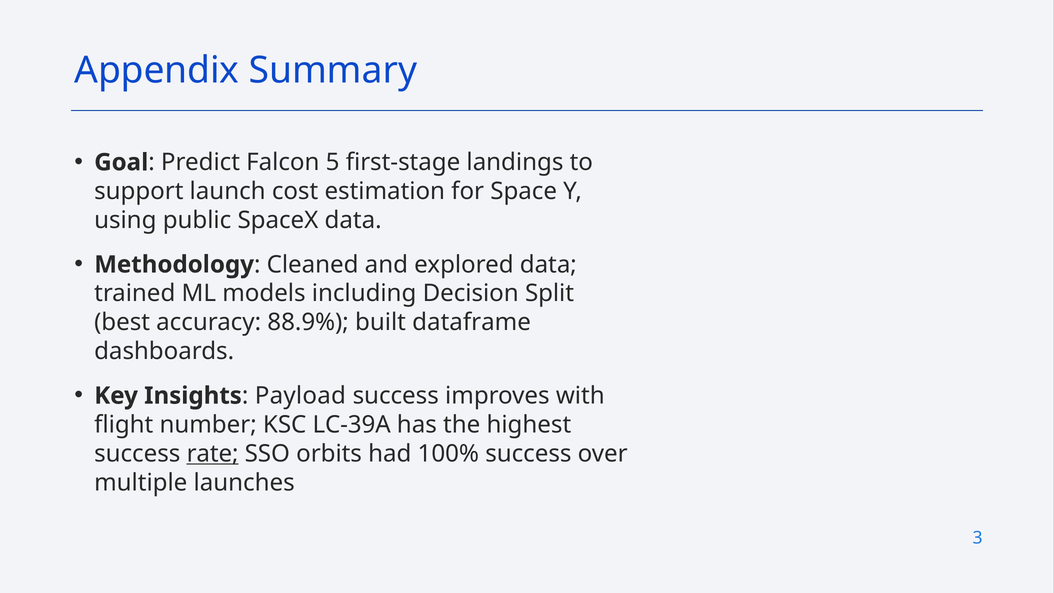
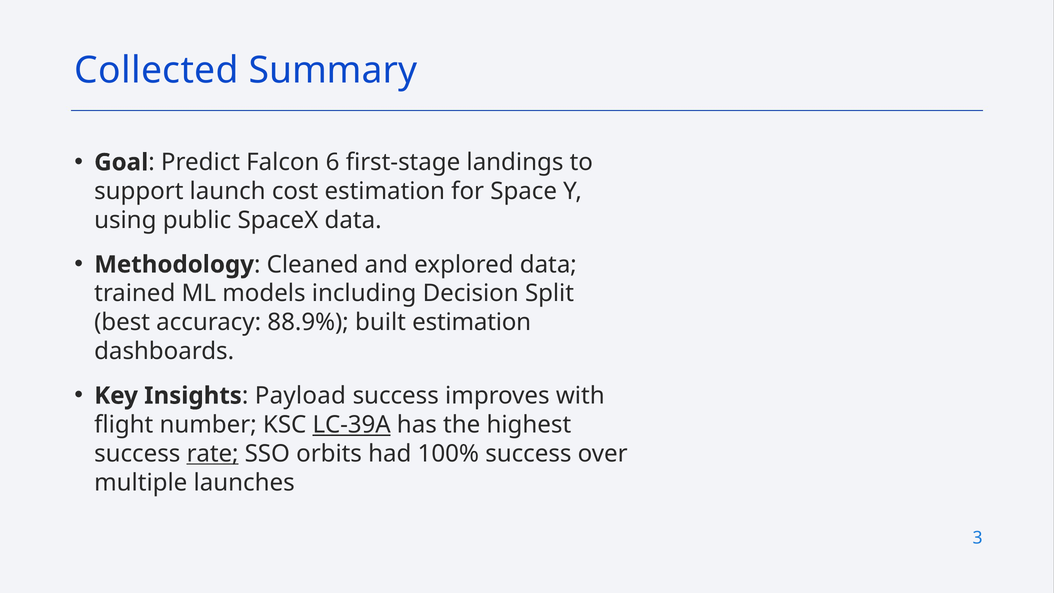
Appendix: Appendix -> Collected
5: 5 -> 6
built dataframe: dataframe -> estimation
LC-39A underline: none -> present
